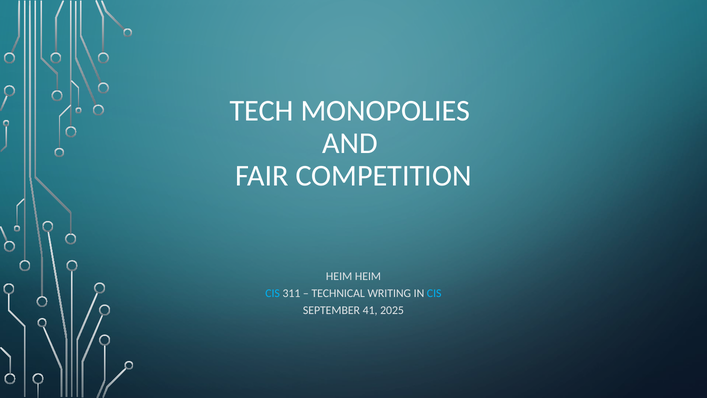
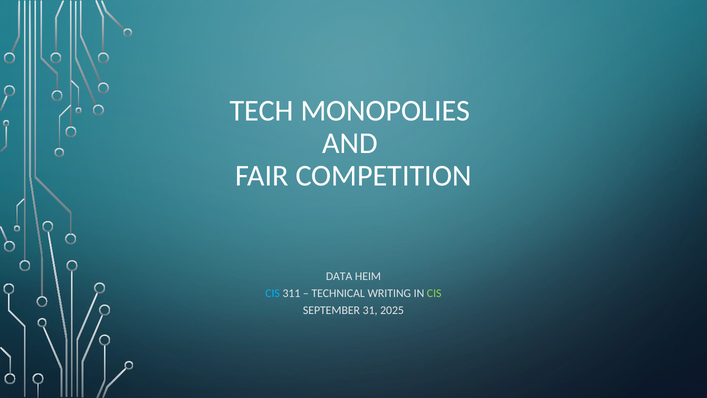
HEIM at (339, 276): HEIM -> DATA
CIS at (434, 293) colour: light blue -> light green
41: 41 -> 31
